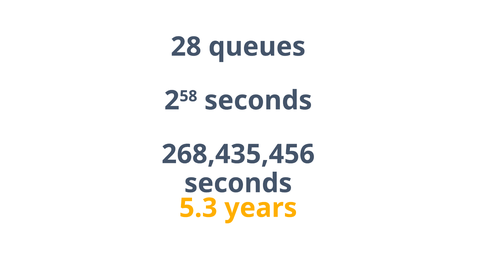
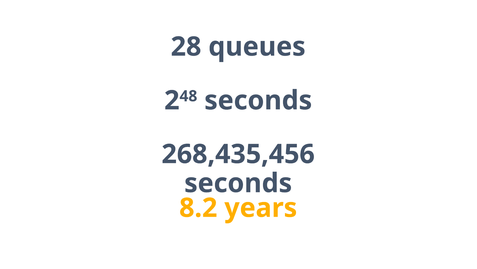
58: 58 -> 48
5.3: 5.3 -> 8.2
